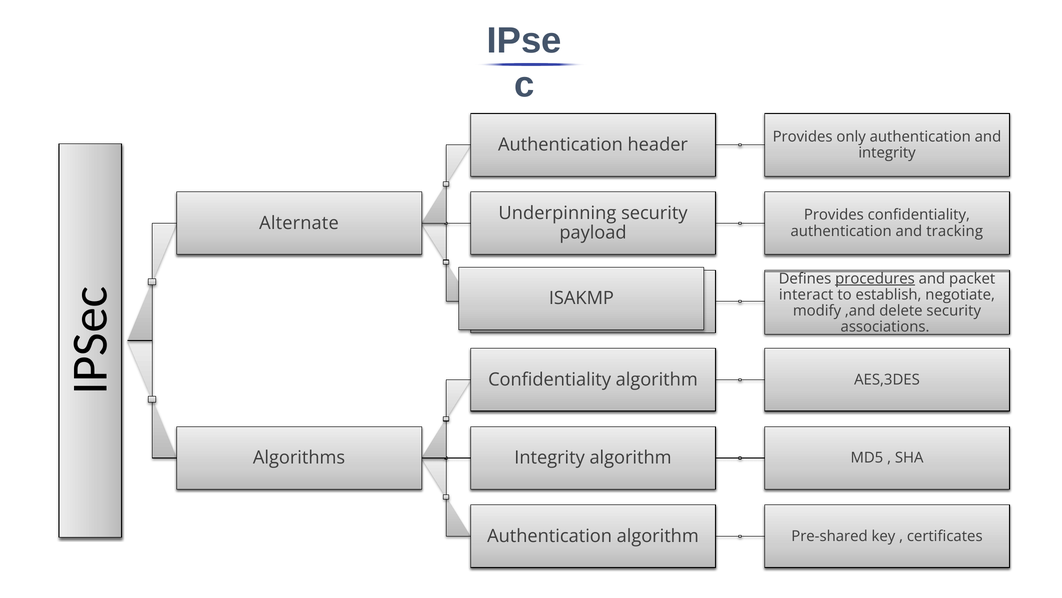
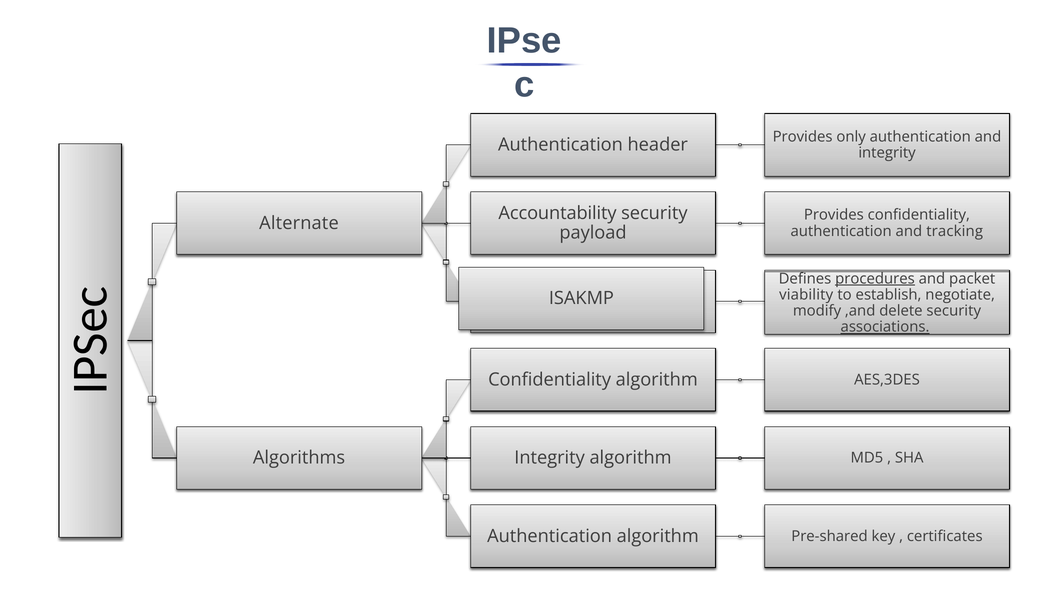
Underpinning: Underpinning -> Accountability
interact: interact -> viability
associations underline: none -> present
